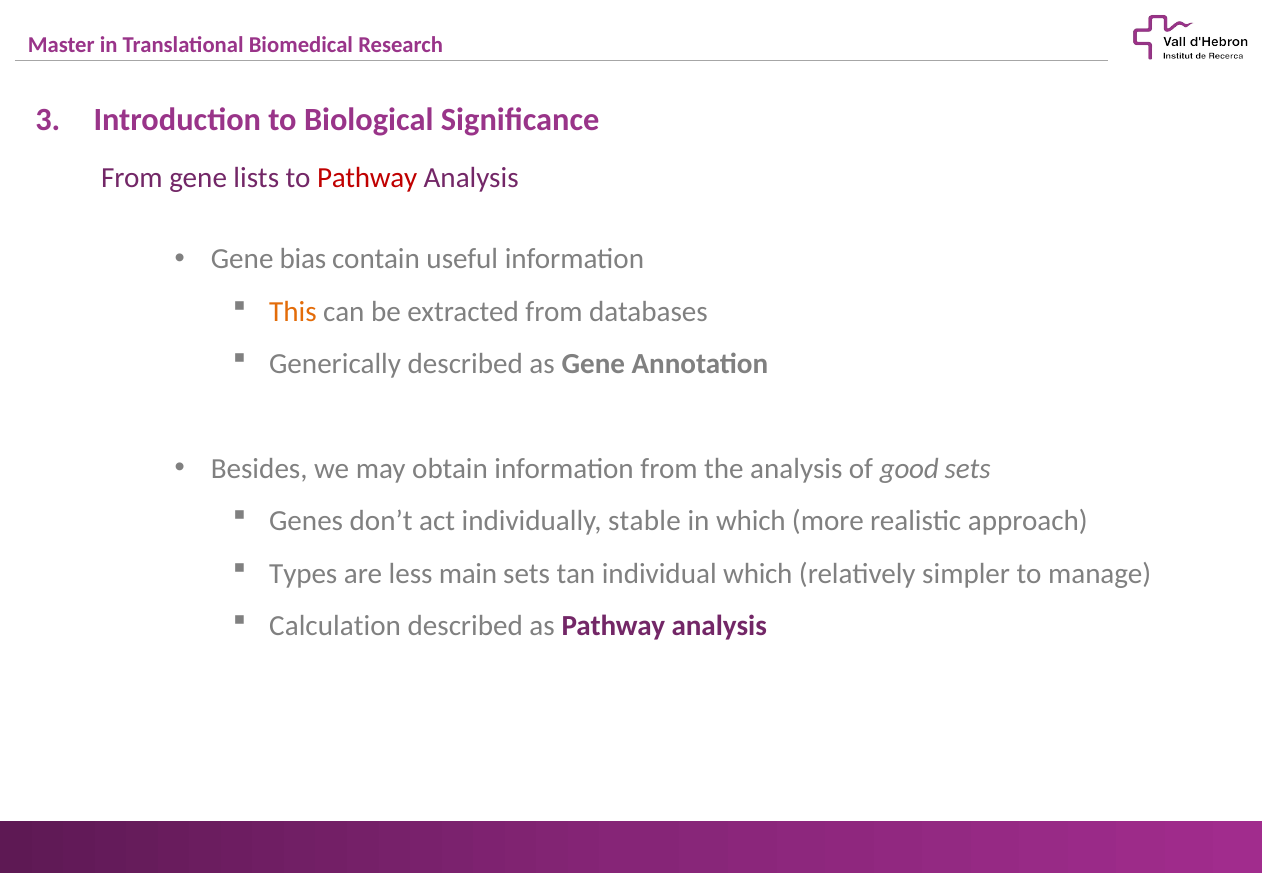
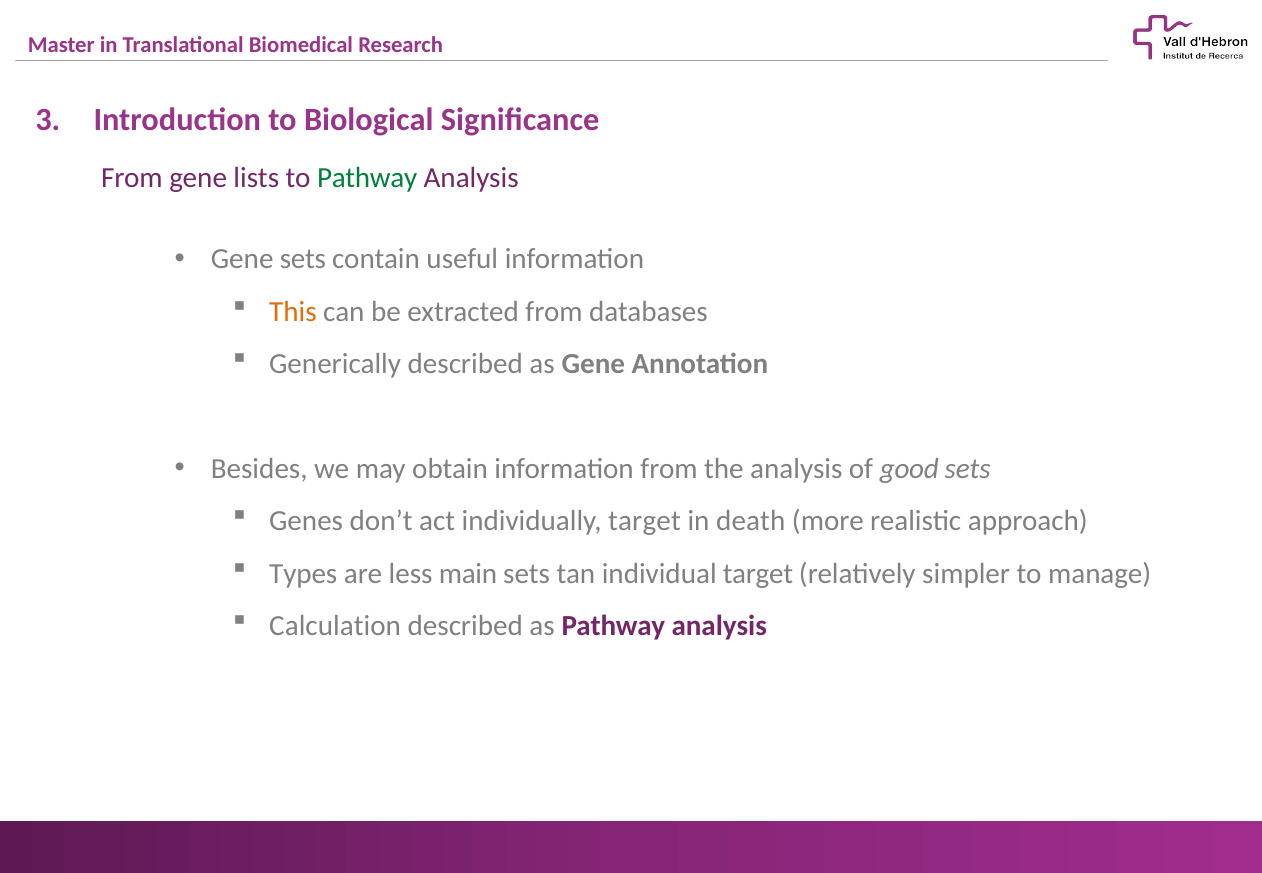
Pathway at (367, 178) colour: red -> green
Gene bias: bias -> sets
individually stable: stable -> target
in which: which -> death
individual which: which -> target
